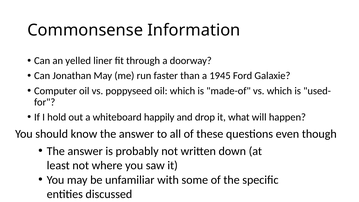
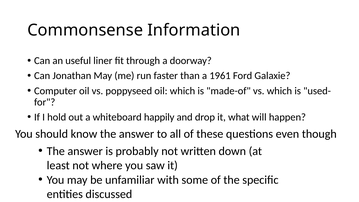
yelled: yelled -> useful
1945: 1945 -> 1961
